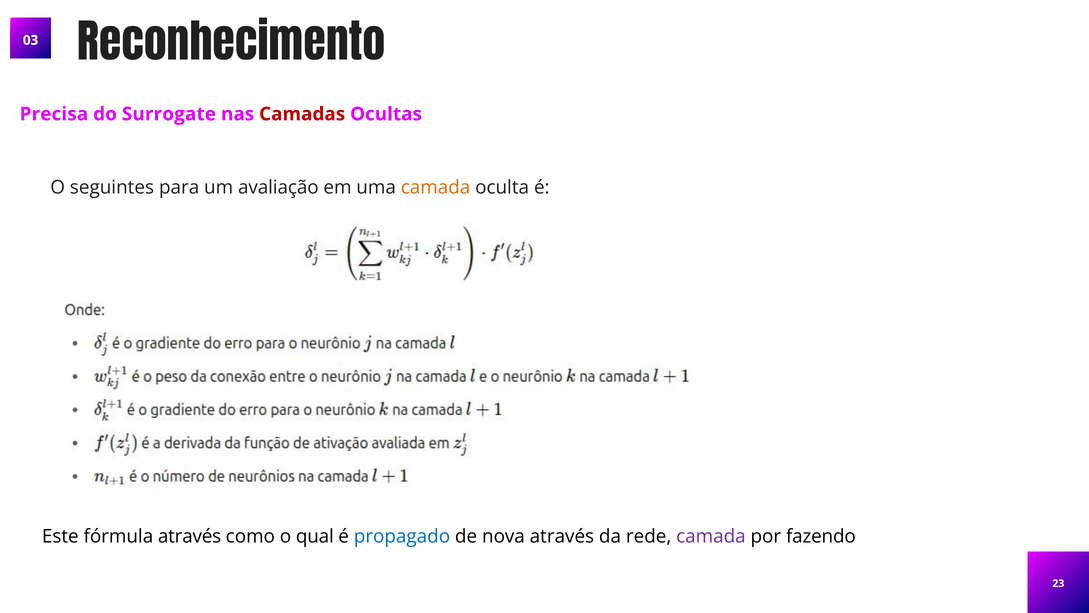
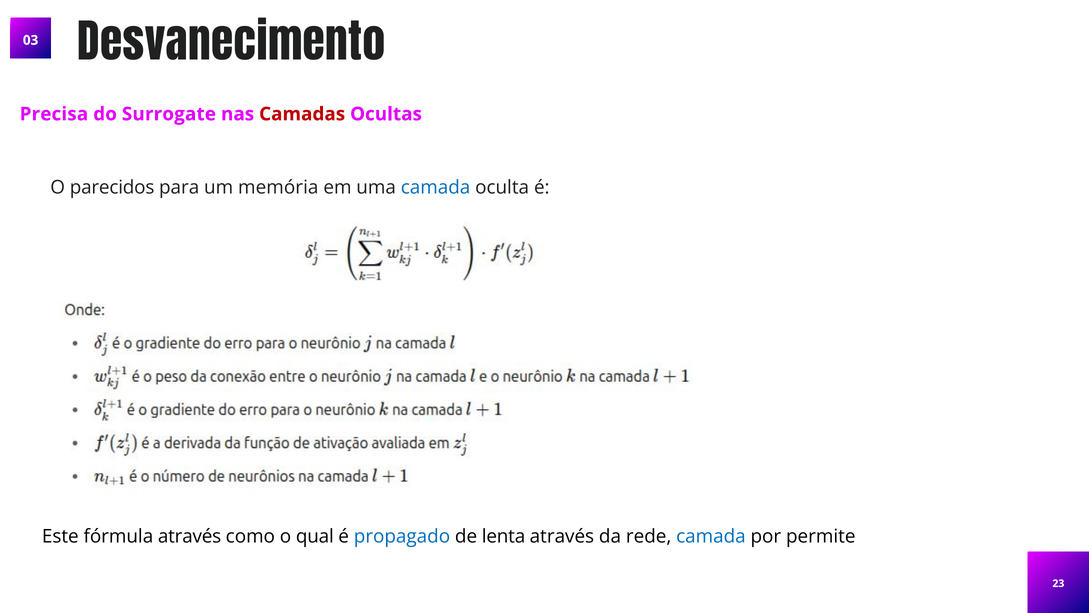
Reconhecimento: Reconhecimento -> Desvanecimento
seguintes: seguintes -> parecidos
avaliação: avaliação -> memória
camada at (436, 187) colour: orange -> blue
nova: nova -> lenta
camada at (711, 536) colour: purple -> blue
fazendo: fazendo -> permite
